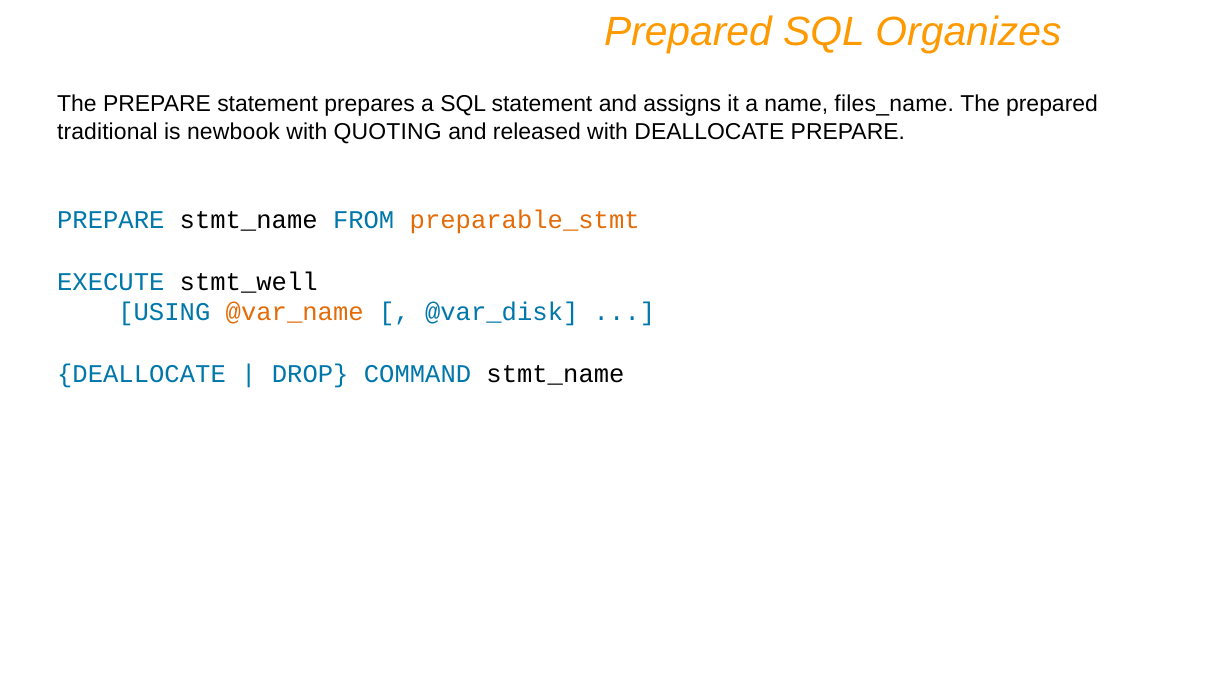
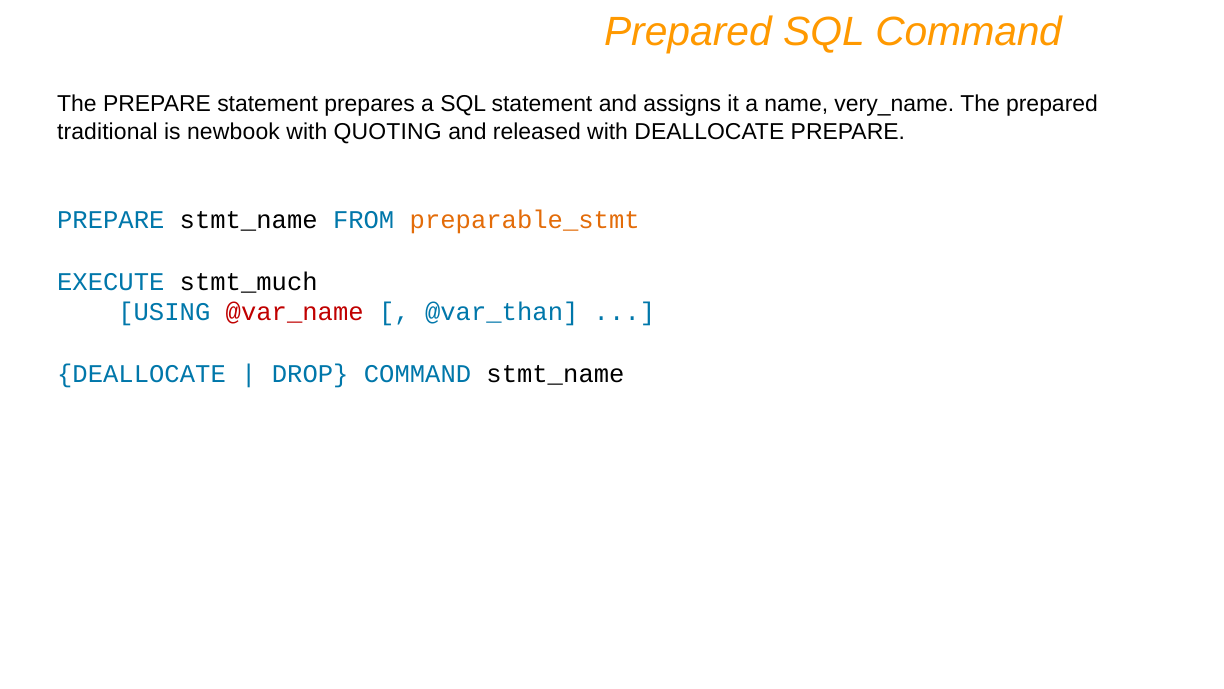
SQL Organizes: Organizes -> Command
files_name: files_name -> very_name
stmt_well: stmt_well -> stmt_much
@var_name colour: orange -> red
@var_disk: @var_disk -> @var_than
